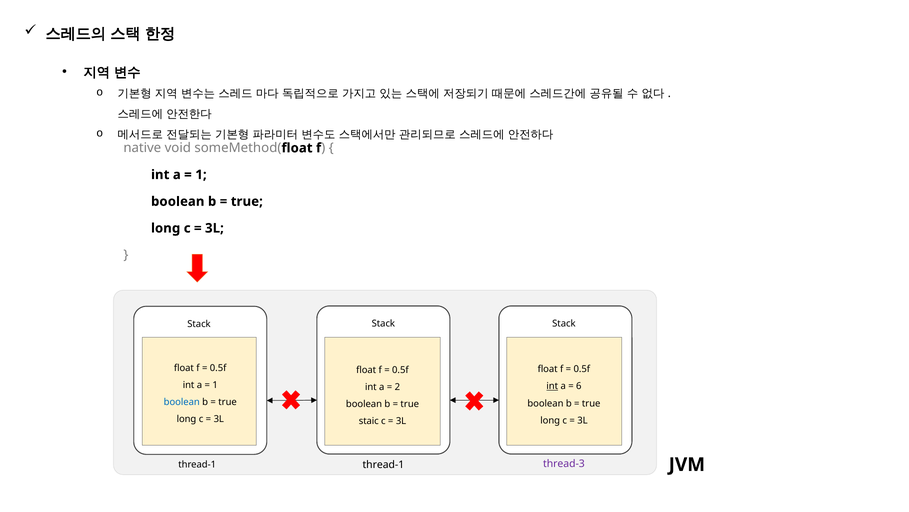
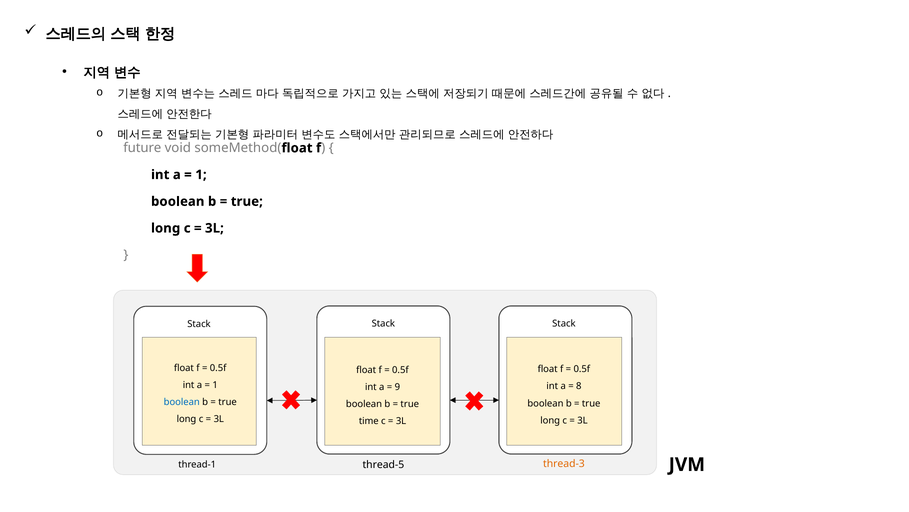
native: native -> future
int at (552, 386) underline: present -> none
6: 6 -> 8
2: 2 -> 9
staic: staic -> time
thread-3 colour: purple -> orange
thread-1 at (383, 464): thread-1 -> thread-5
